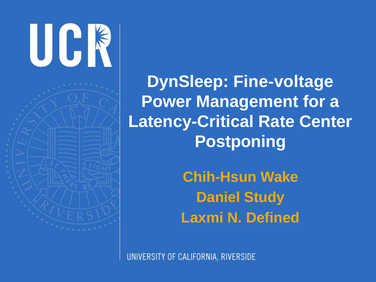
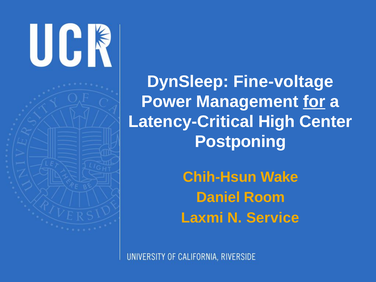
for underline: none -> present
Rate: Rate -> High
Study: Study -> Room
Defined: Defined -> Service
